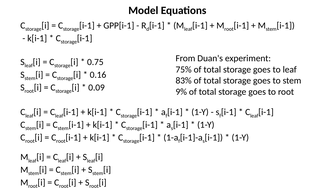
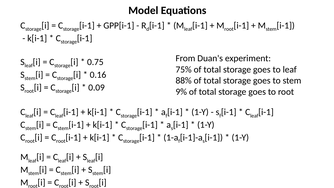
83%: 83% -> 88%
